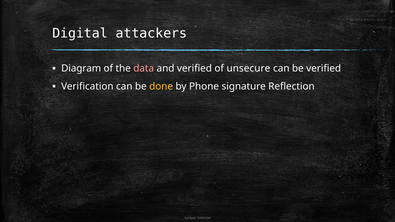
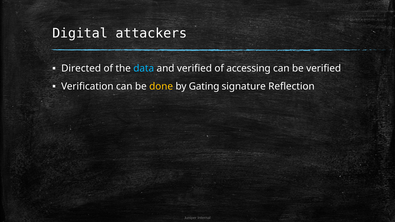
Diagram: Diagram -> Directed
data colour: pink -> light blue
unsecure: unsecure -> accessing
Phone: Phone -> Gating
